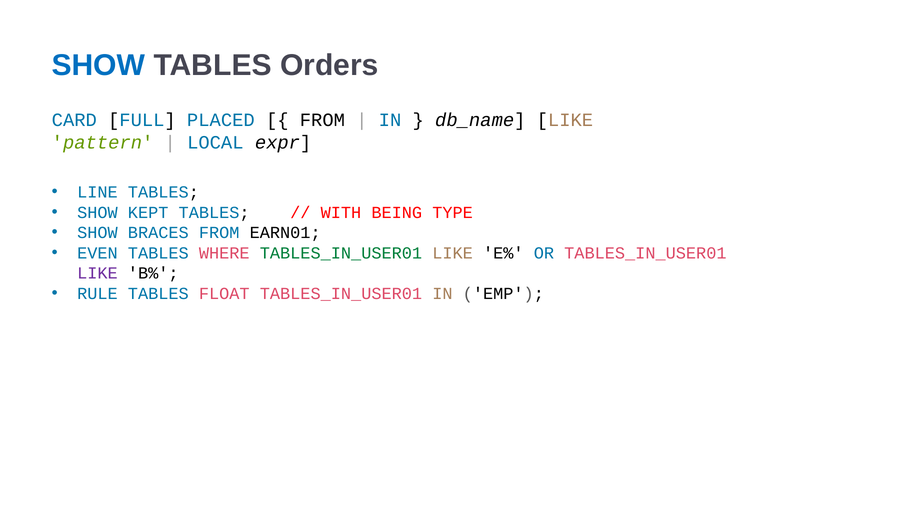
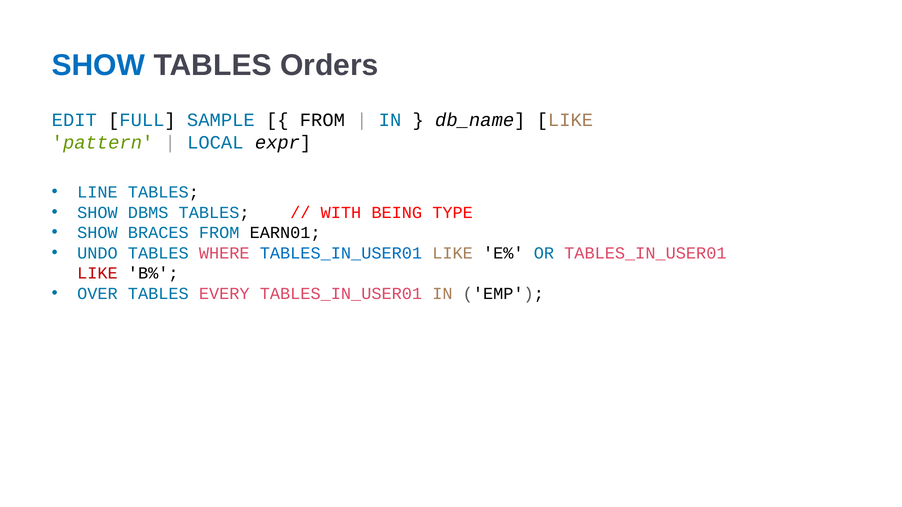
CARD: CARD -> EDIT
PLACED: PLACED -> SAMPLE
KEPT: KEPT -> DBMS
EVEN: EVEN -> UNDO
TABLES_IN_USER01 at (341, 253) colour: green -> blue
LIKE at (97, 274) colour: purple -> red
RULE: RULE -> OVER
FLOAT: FLOAT -> EVERY
